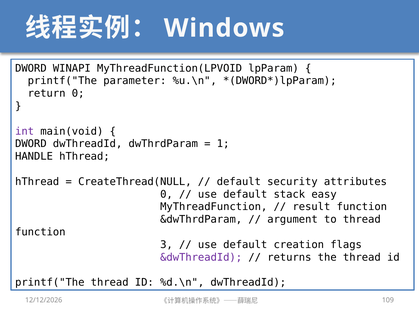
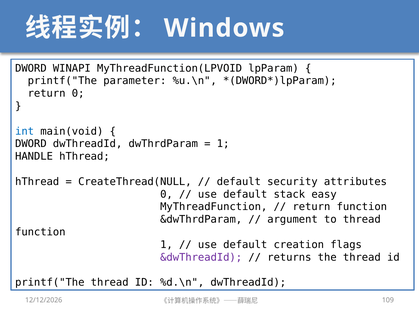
int colour: purple -> blue
result at (311, 206): result -> return
3 at (166, 244): 3 -> 1
